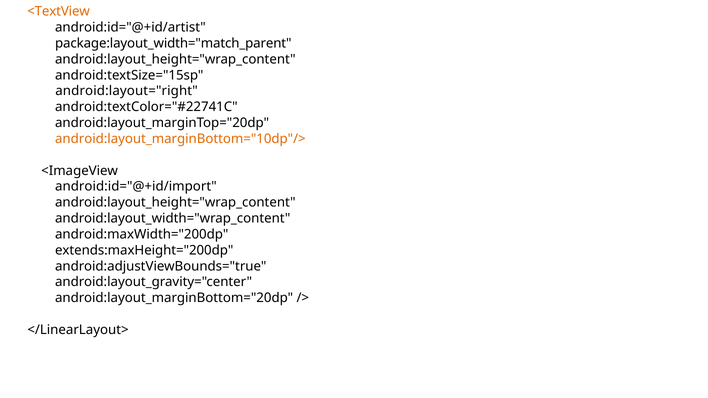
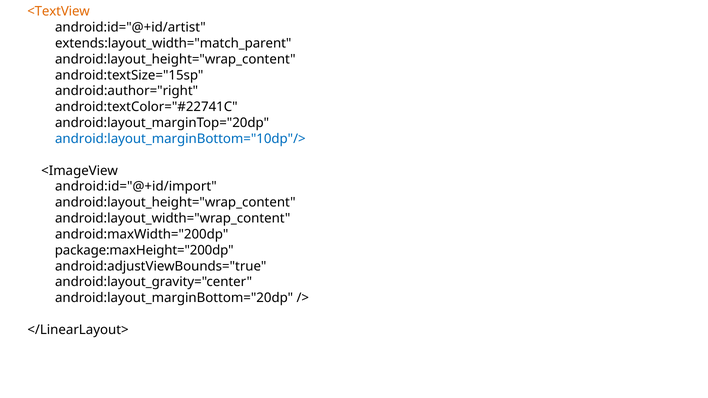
package:layout_width="match_parent: package:layout_width="match_parent -> extends:layout_width="match_parent
android:layout="right: android:layout="right -> android:author="right
android:layout_marginBottom="10dp"/> colour: orange -> blue
extends:maxHeight="200dp: extends:maxHeight="200dp -> package:maxHeight="200dp
